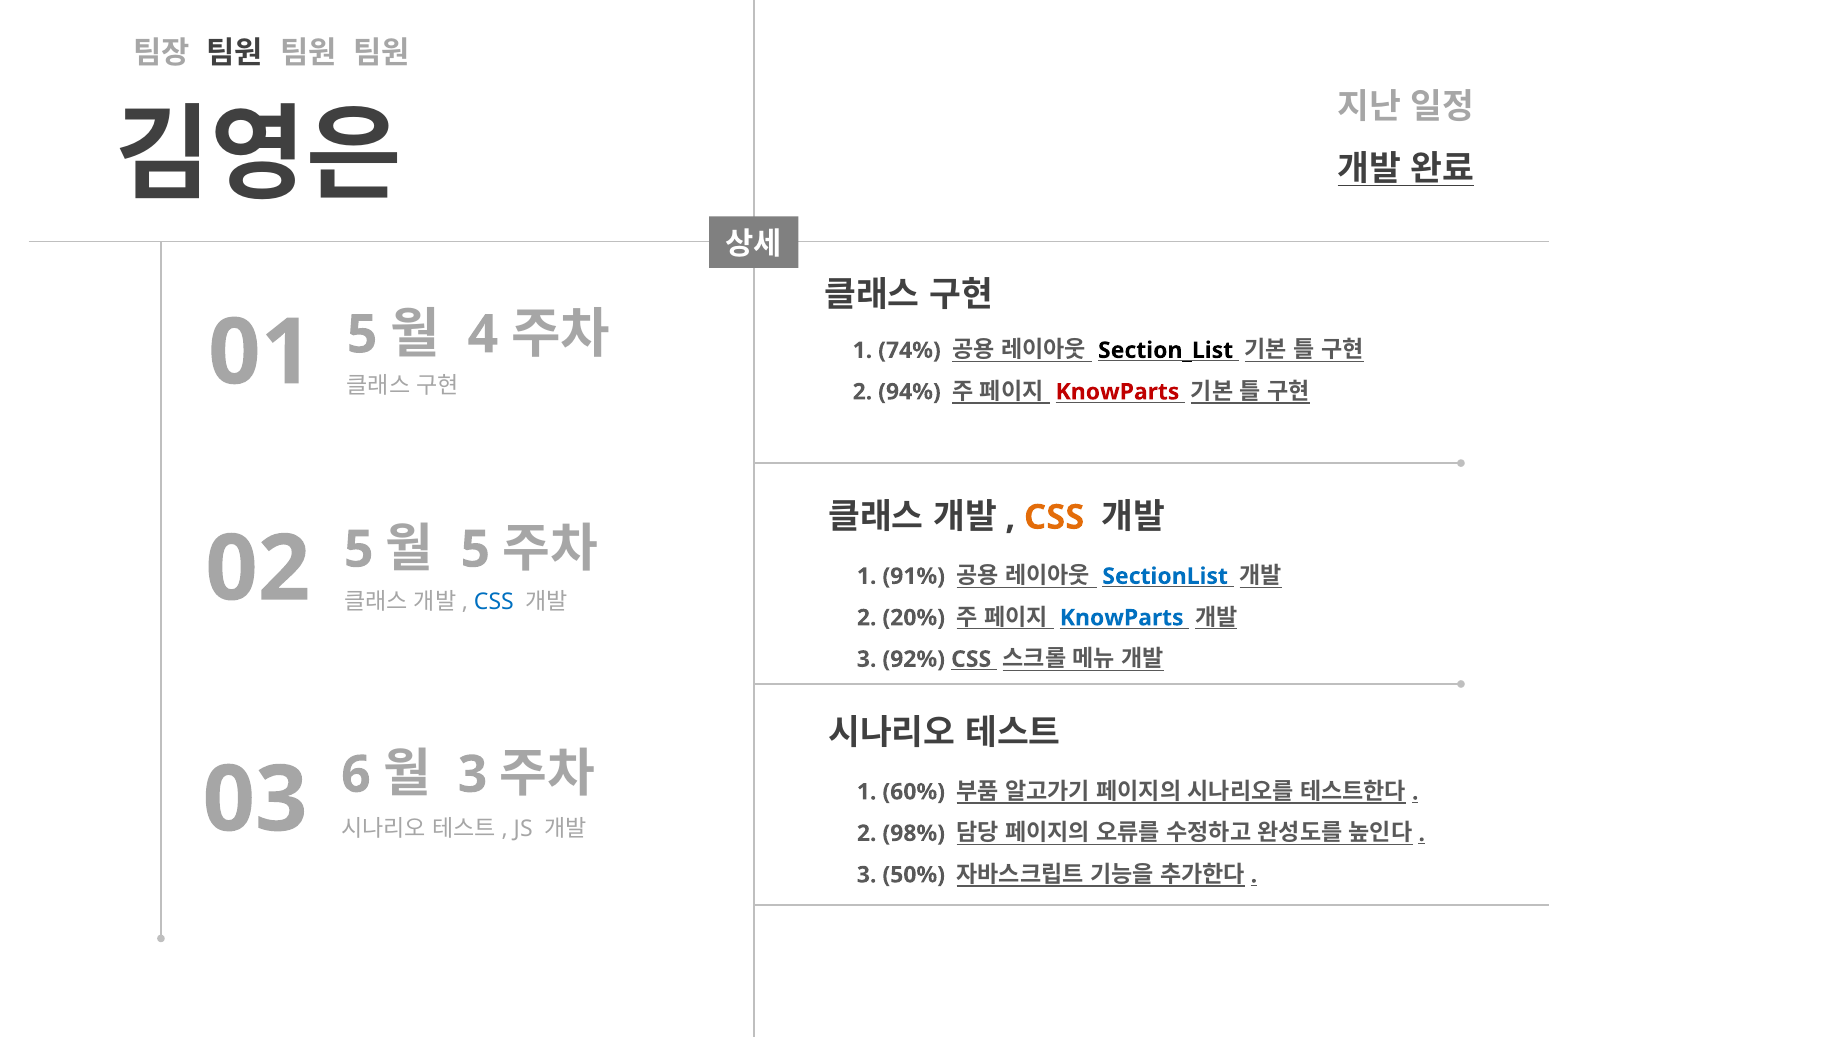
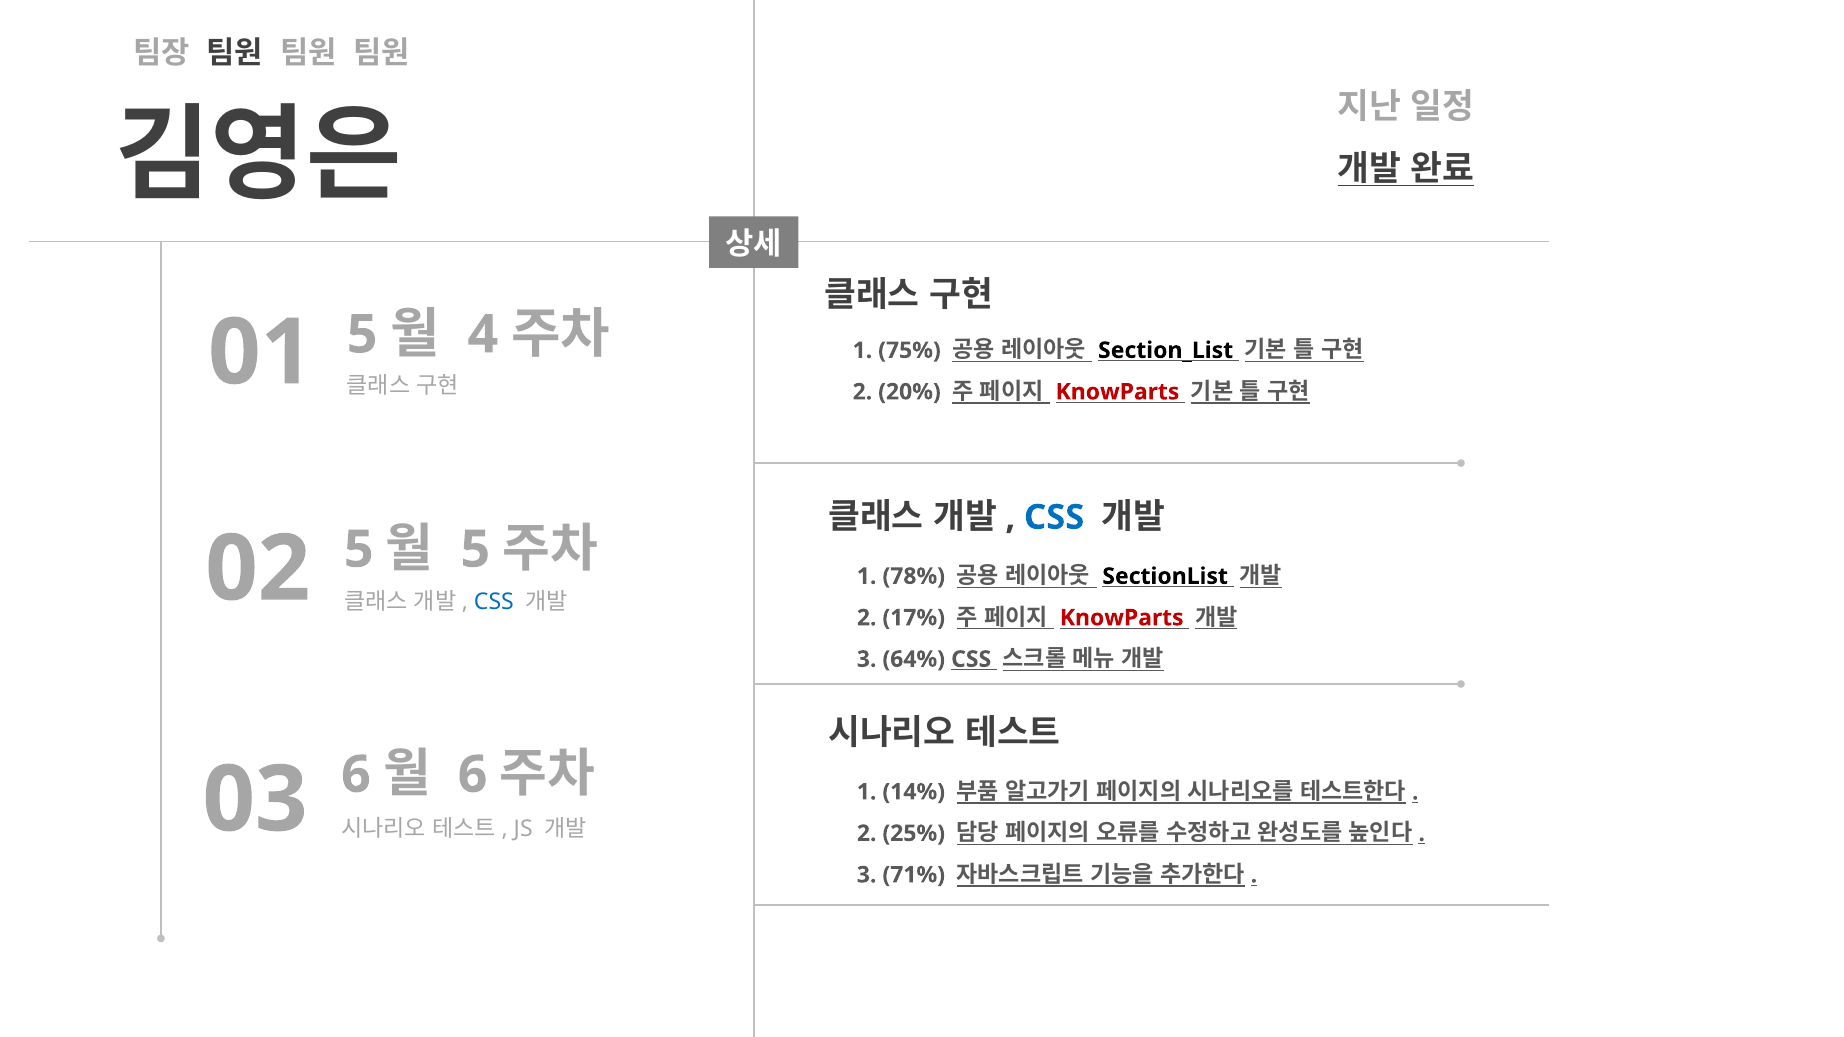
74%: 74% -> 75%
94%: 94% -> 20%
CSS at (1054, 517) colour: orange -> blue
91%: 91% -> 78%
SectionList colour: blue -> black
20%: 20% -> 17%
KnowParts at (1122, 618) colour: blue -> red
92%: 92% -> 64%
3 at (473, 775): 3 -> 6
60%: 60% -> 14%
98%: 98% -> 25%
50%: 50% -> 71%
